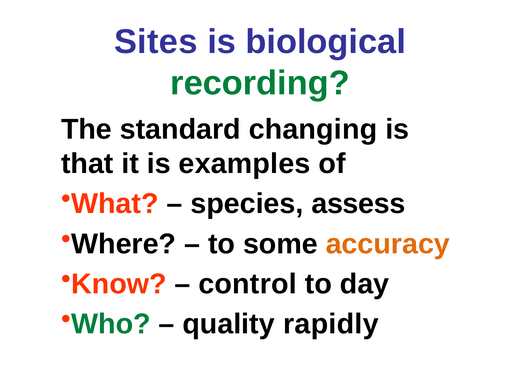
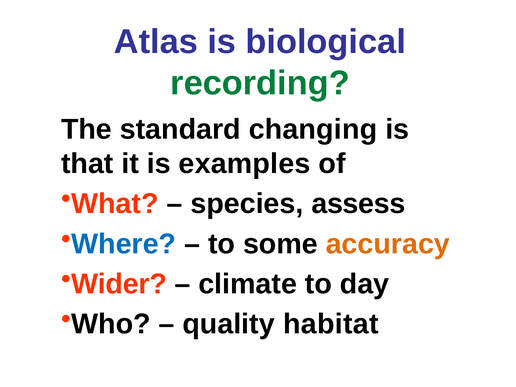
Sites: Sites -> Atlas
Where colour: black -> blue
Know: Know -> Wider
control: control -> climate
Who colour: green -> black
rapidly: rapidly -> habitat
